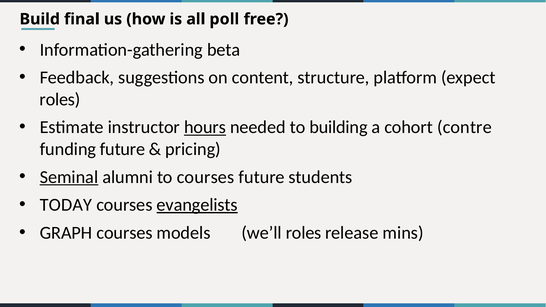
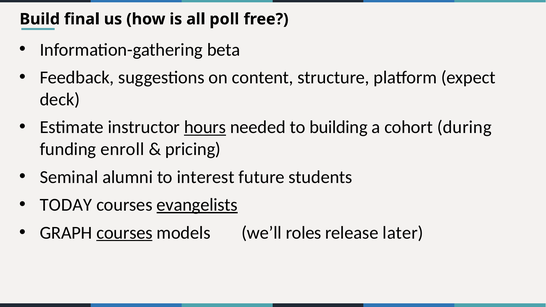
roles at (60, 99): roles -> deck
contre: contre -> during
funding future: future -> enroll
Seminal underline: present -> none
to courses: courses -> interest
courses at (124, 233) underline: none -> present
mins: mins -> later
